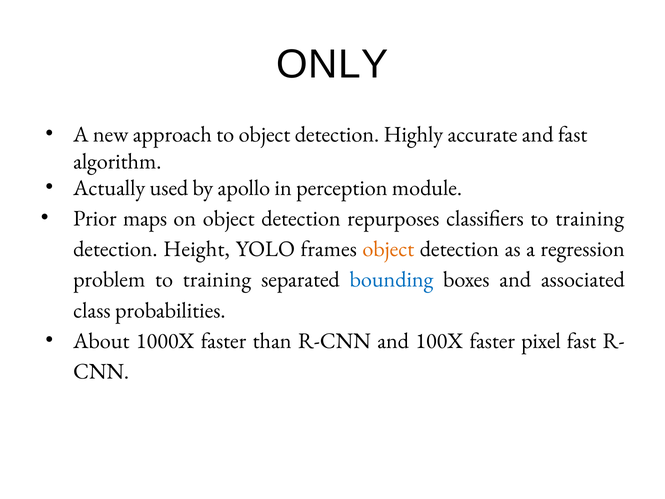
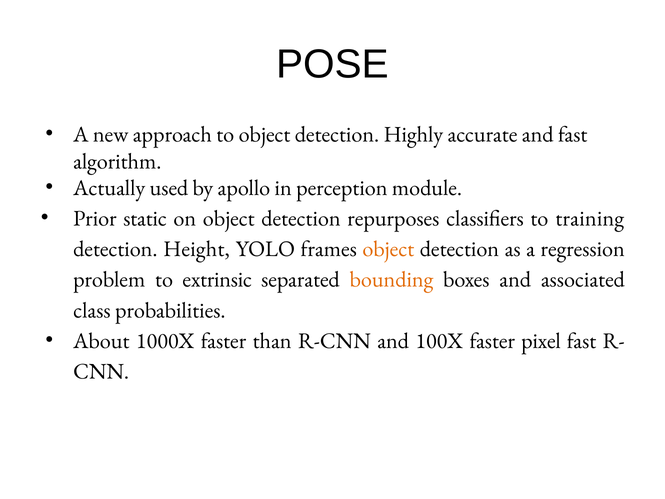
ONLY: ONLY -> POSE
maps: maps -> static
problem to training: training -> extrinsic
bounding colour: blue -> orange
